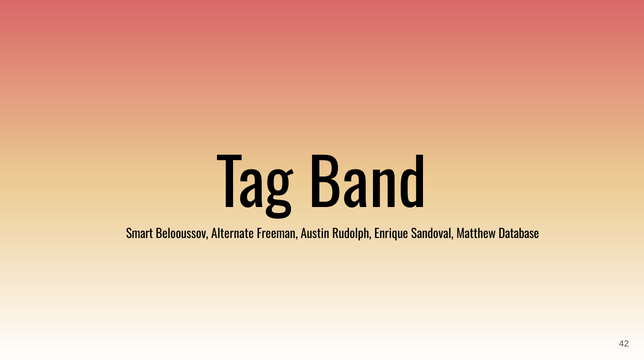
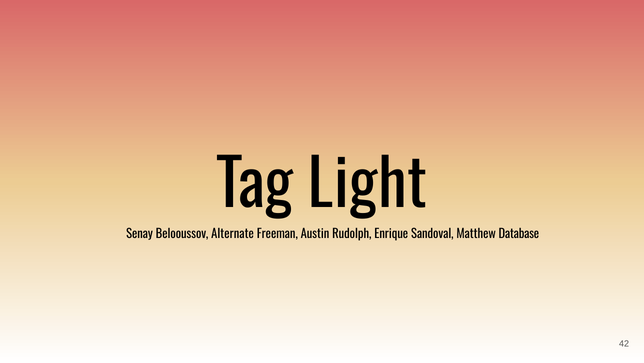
Band: Band -> Light
Smart: Smart -> Senay
